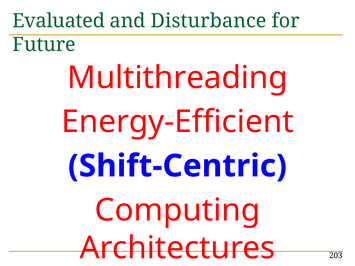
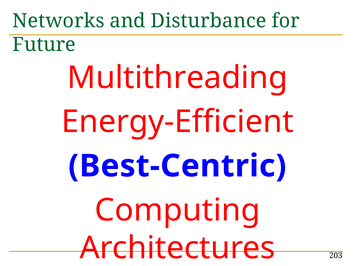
Evaluated: Evaluated -> Networks
Shift-Centric: Shift-Centric -> Best-Centric
